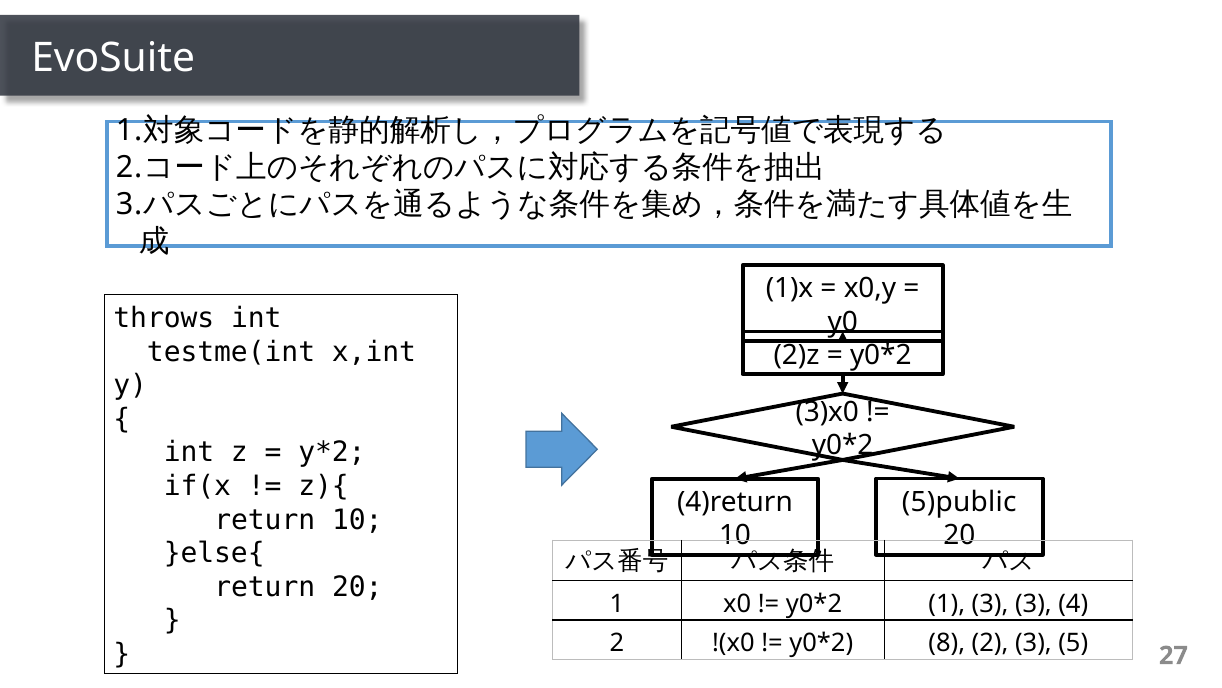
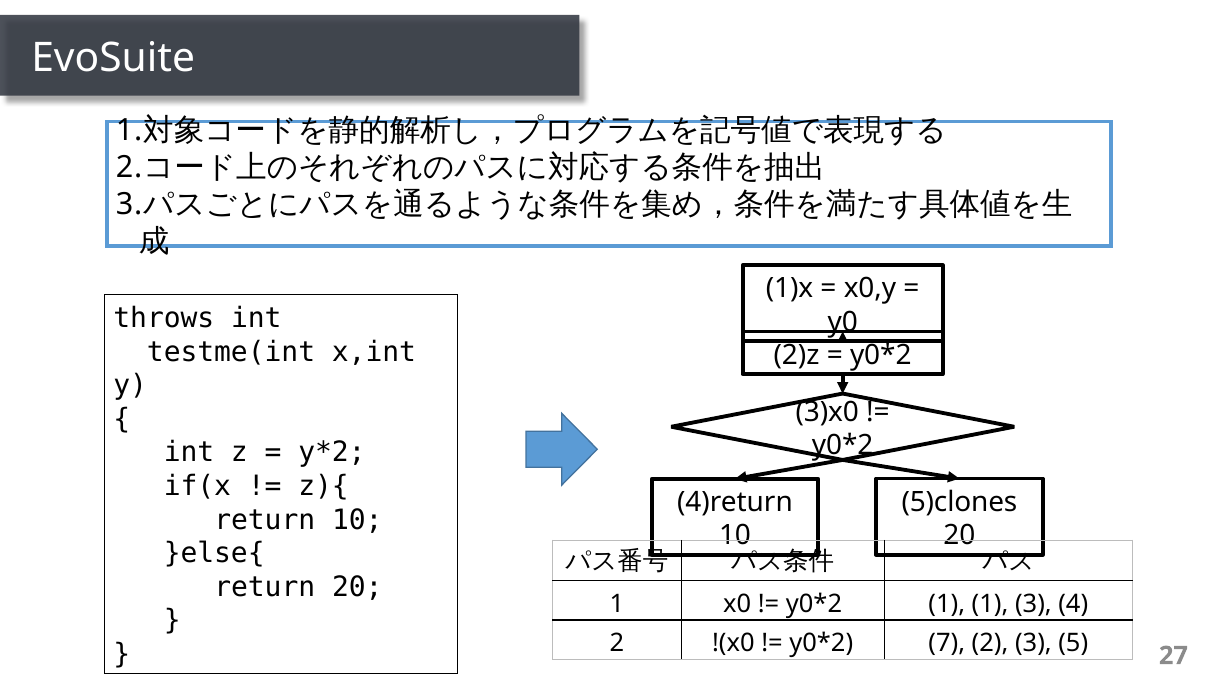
5)public: 5)public -> 5)clones
1 3: 3 -> 1
8: 8 -> 7
